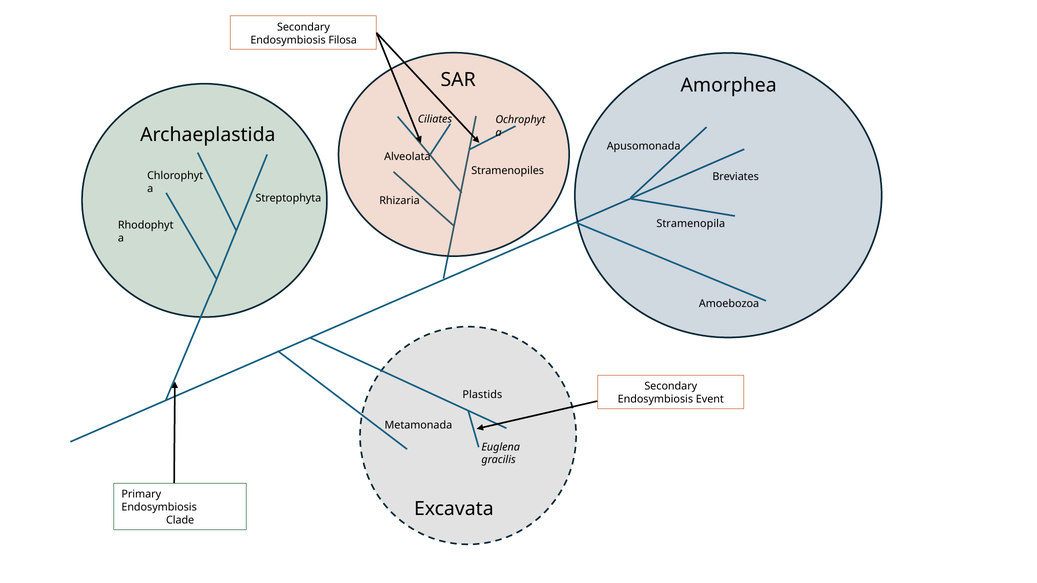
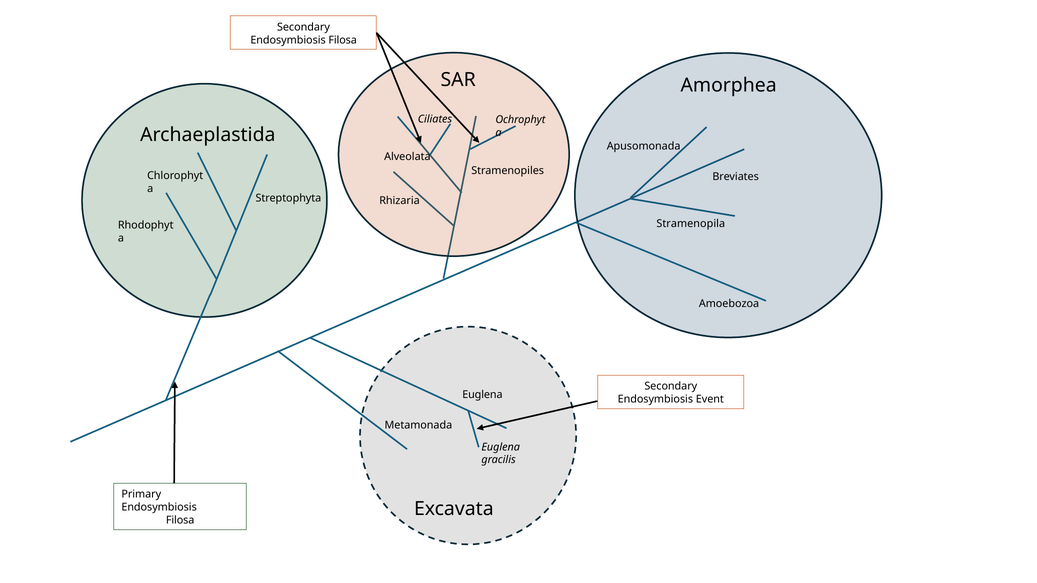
Plastids at (482, 395): Plastids -> Euglena
Clade at (180, 521): Clade -> Filosa
